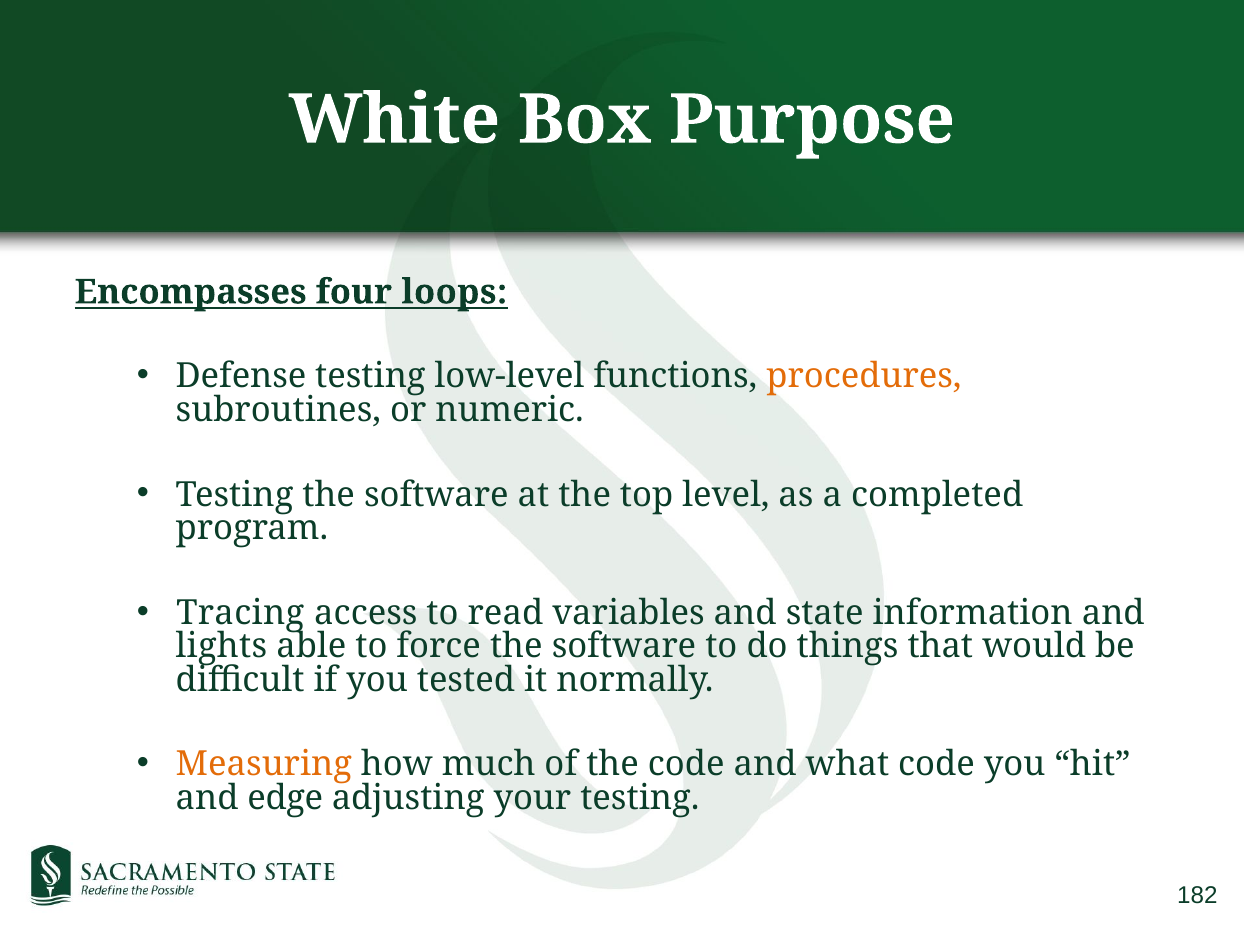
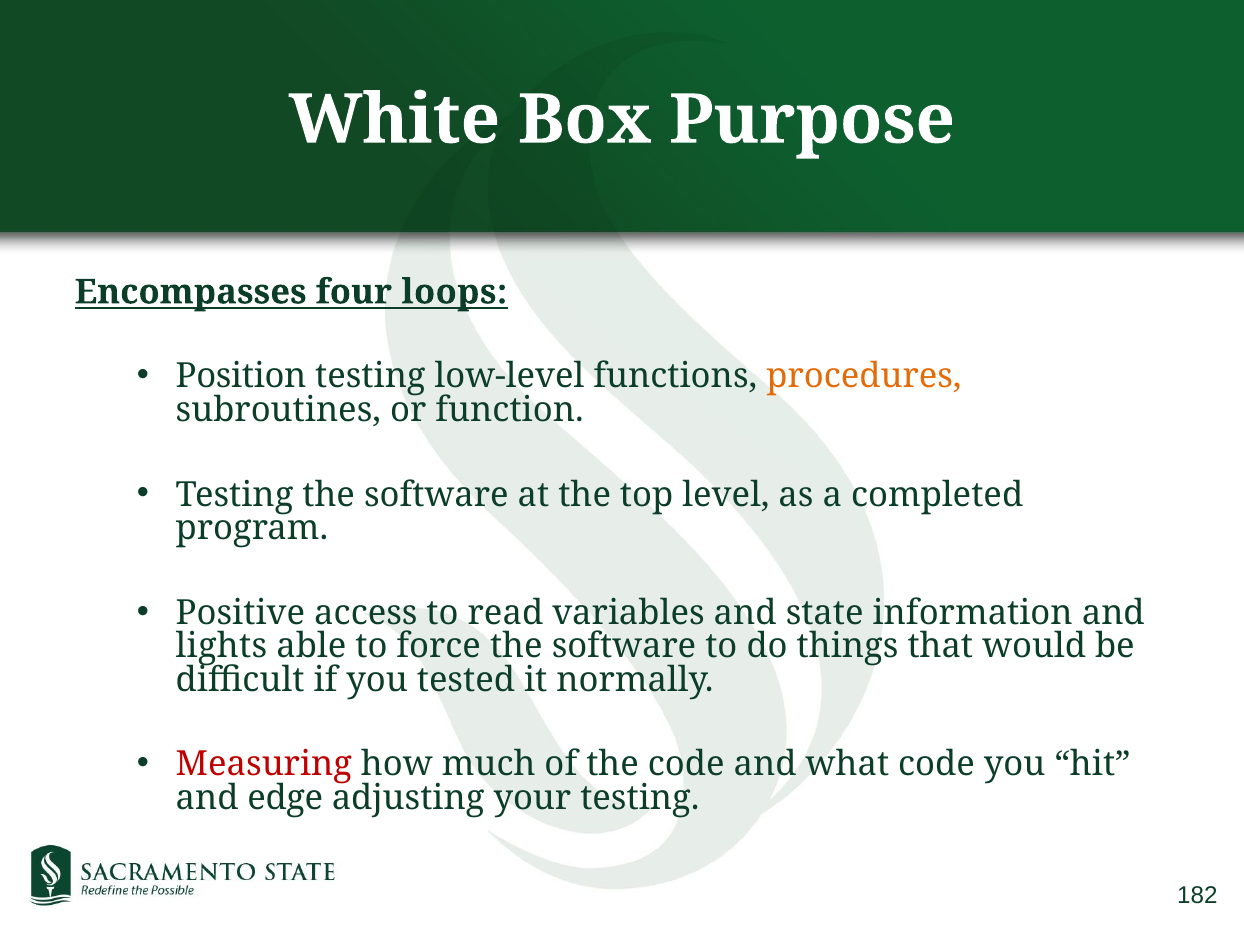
Defense: Defense -> Position
numeric: numeric -> function
Tracing: Tracing -> Positive
Measuring colour: orange -> red
